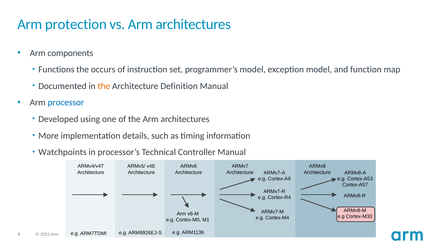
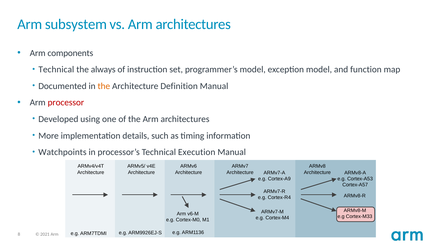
protection: protection -> subsystem
Functions at (56, 69): Functions -> Technical
occurs: occurs -> always
processor colour: blue -> red
Controller: Controller -> Execution
